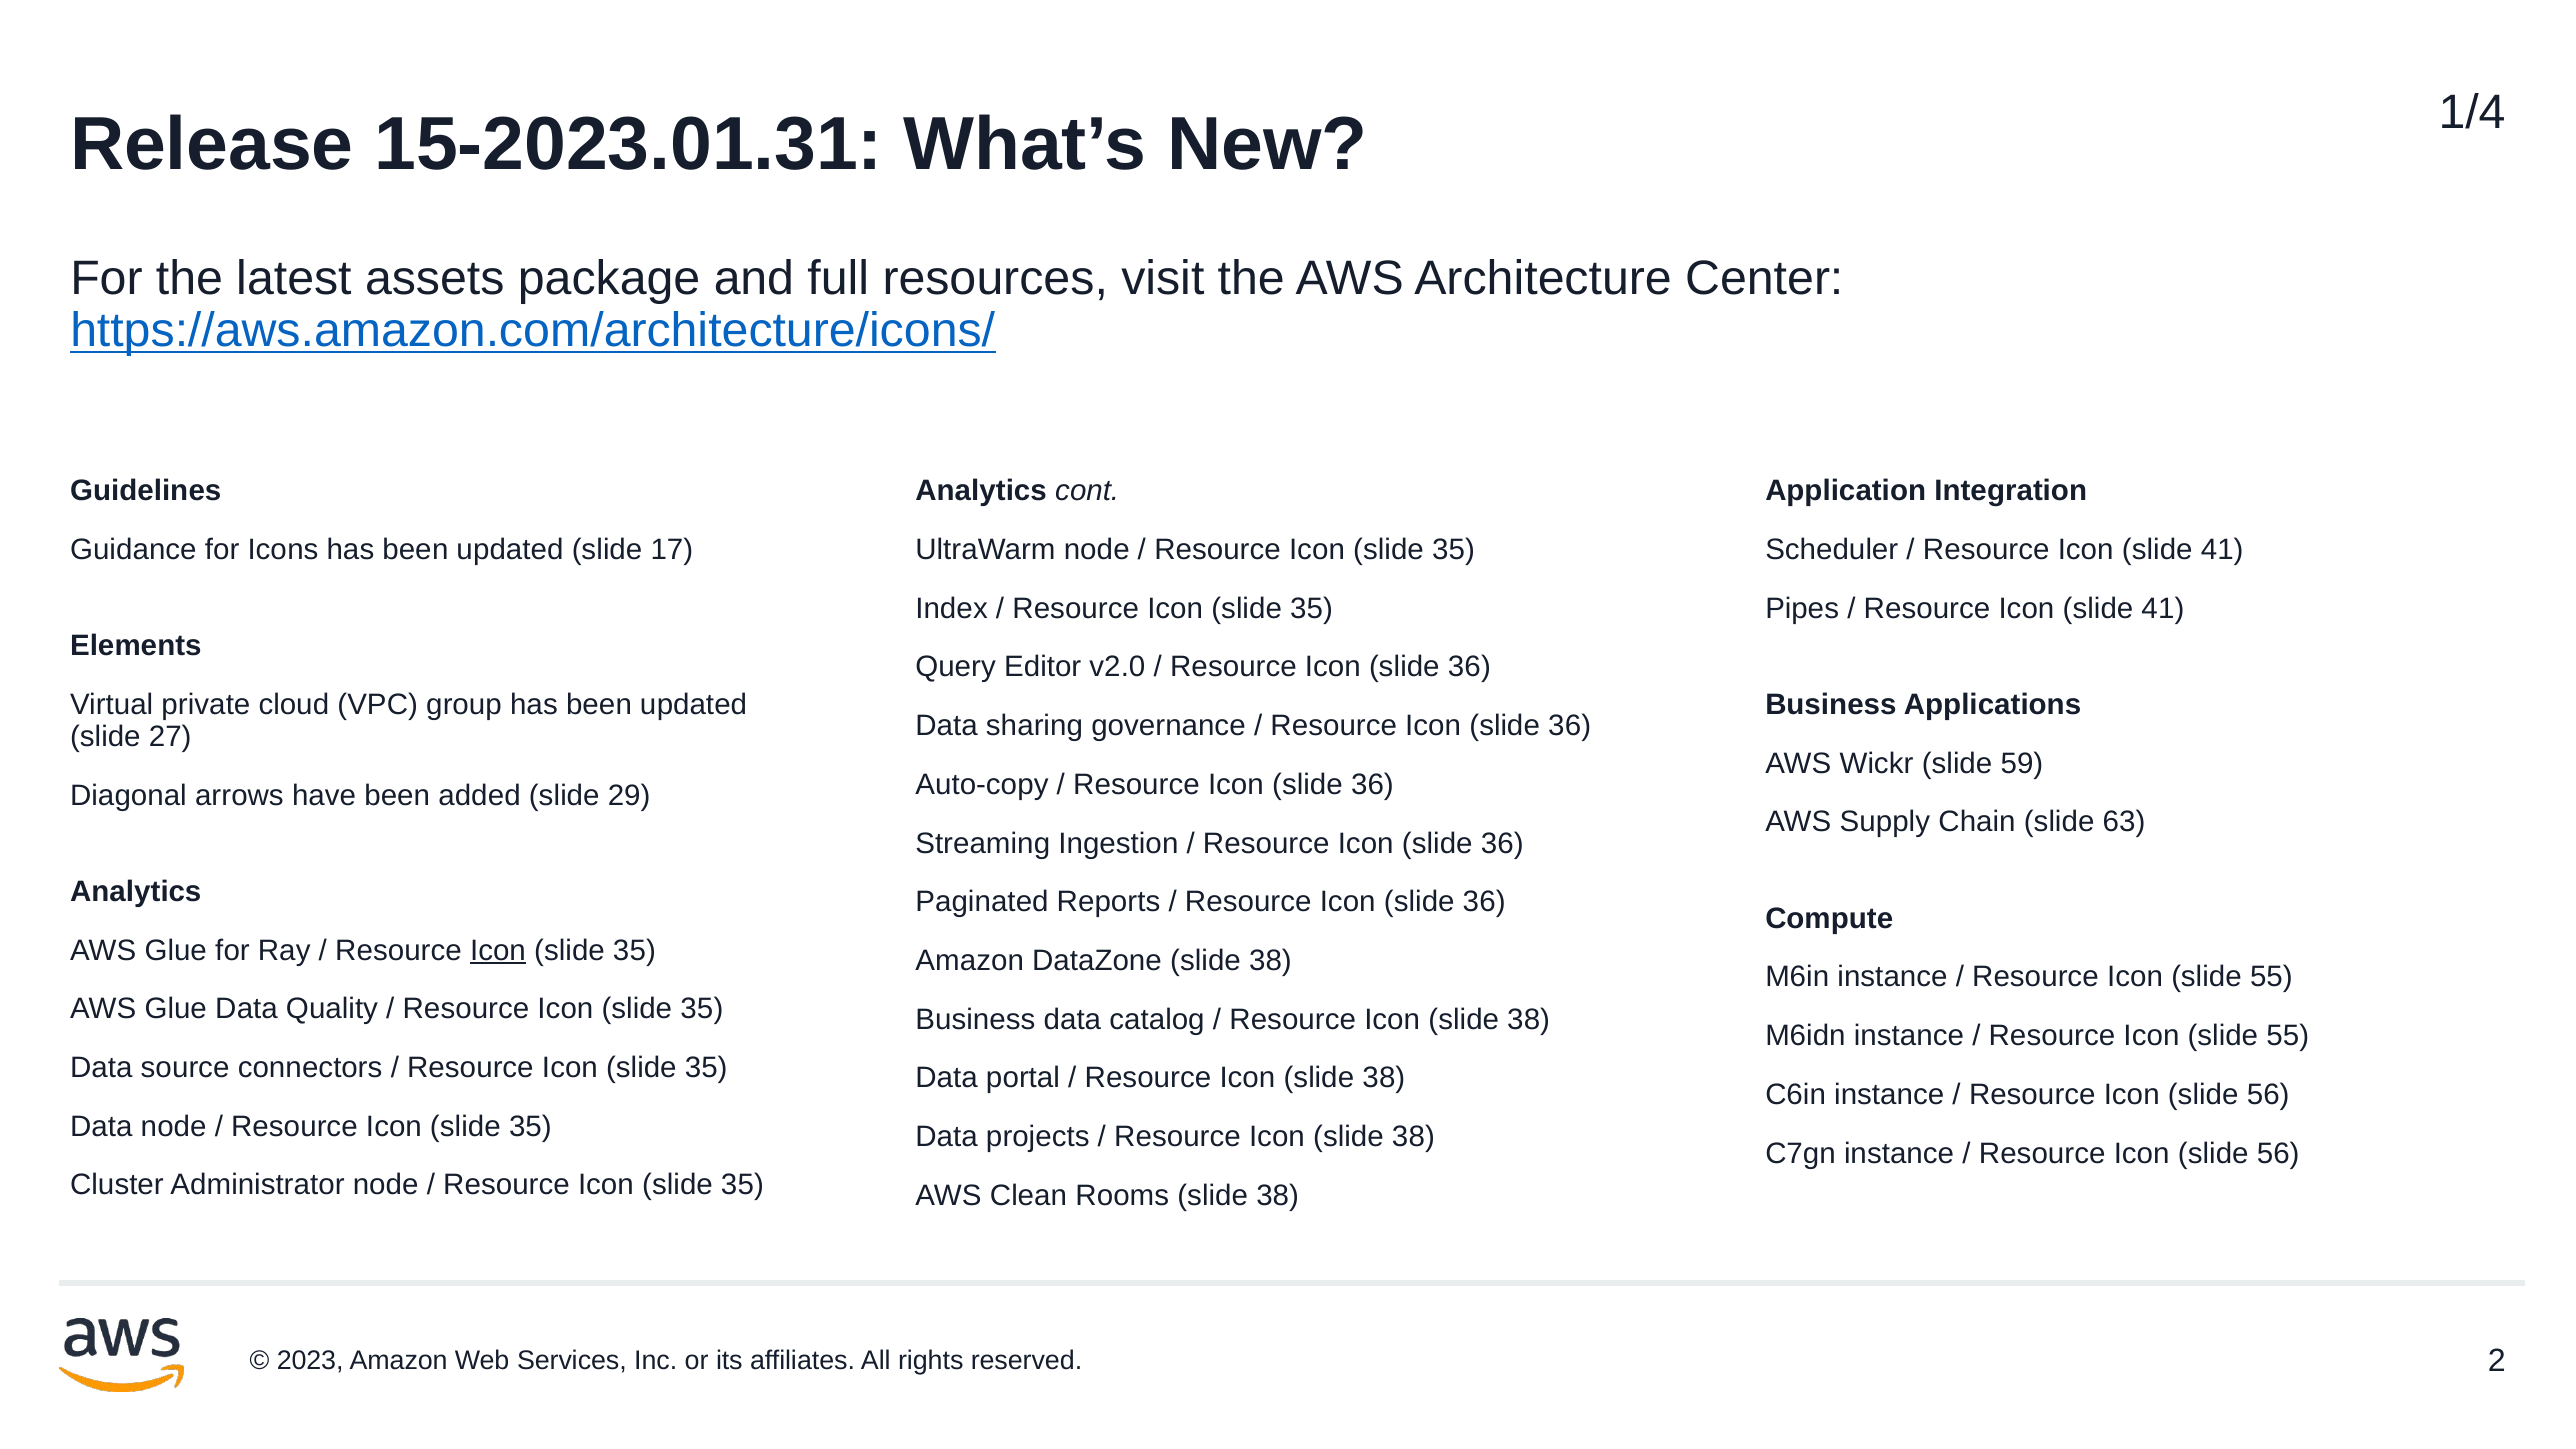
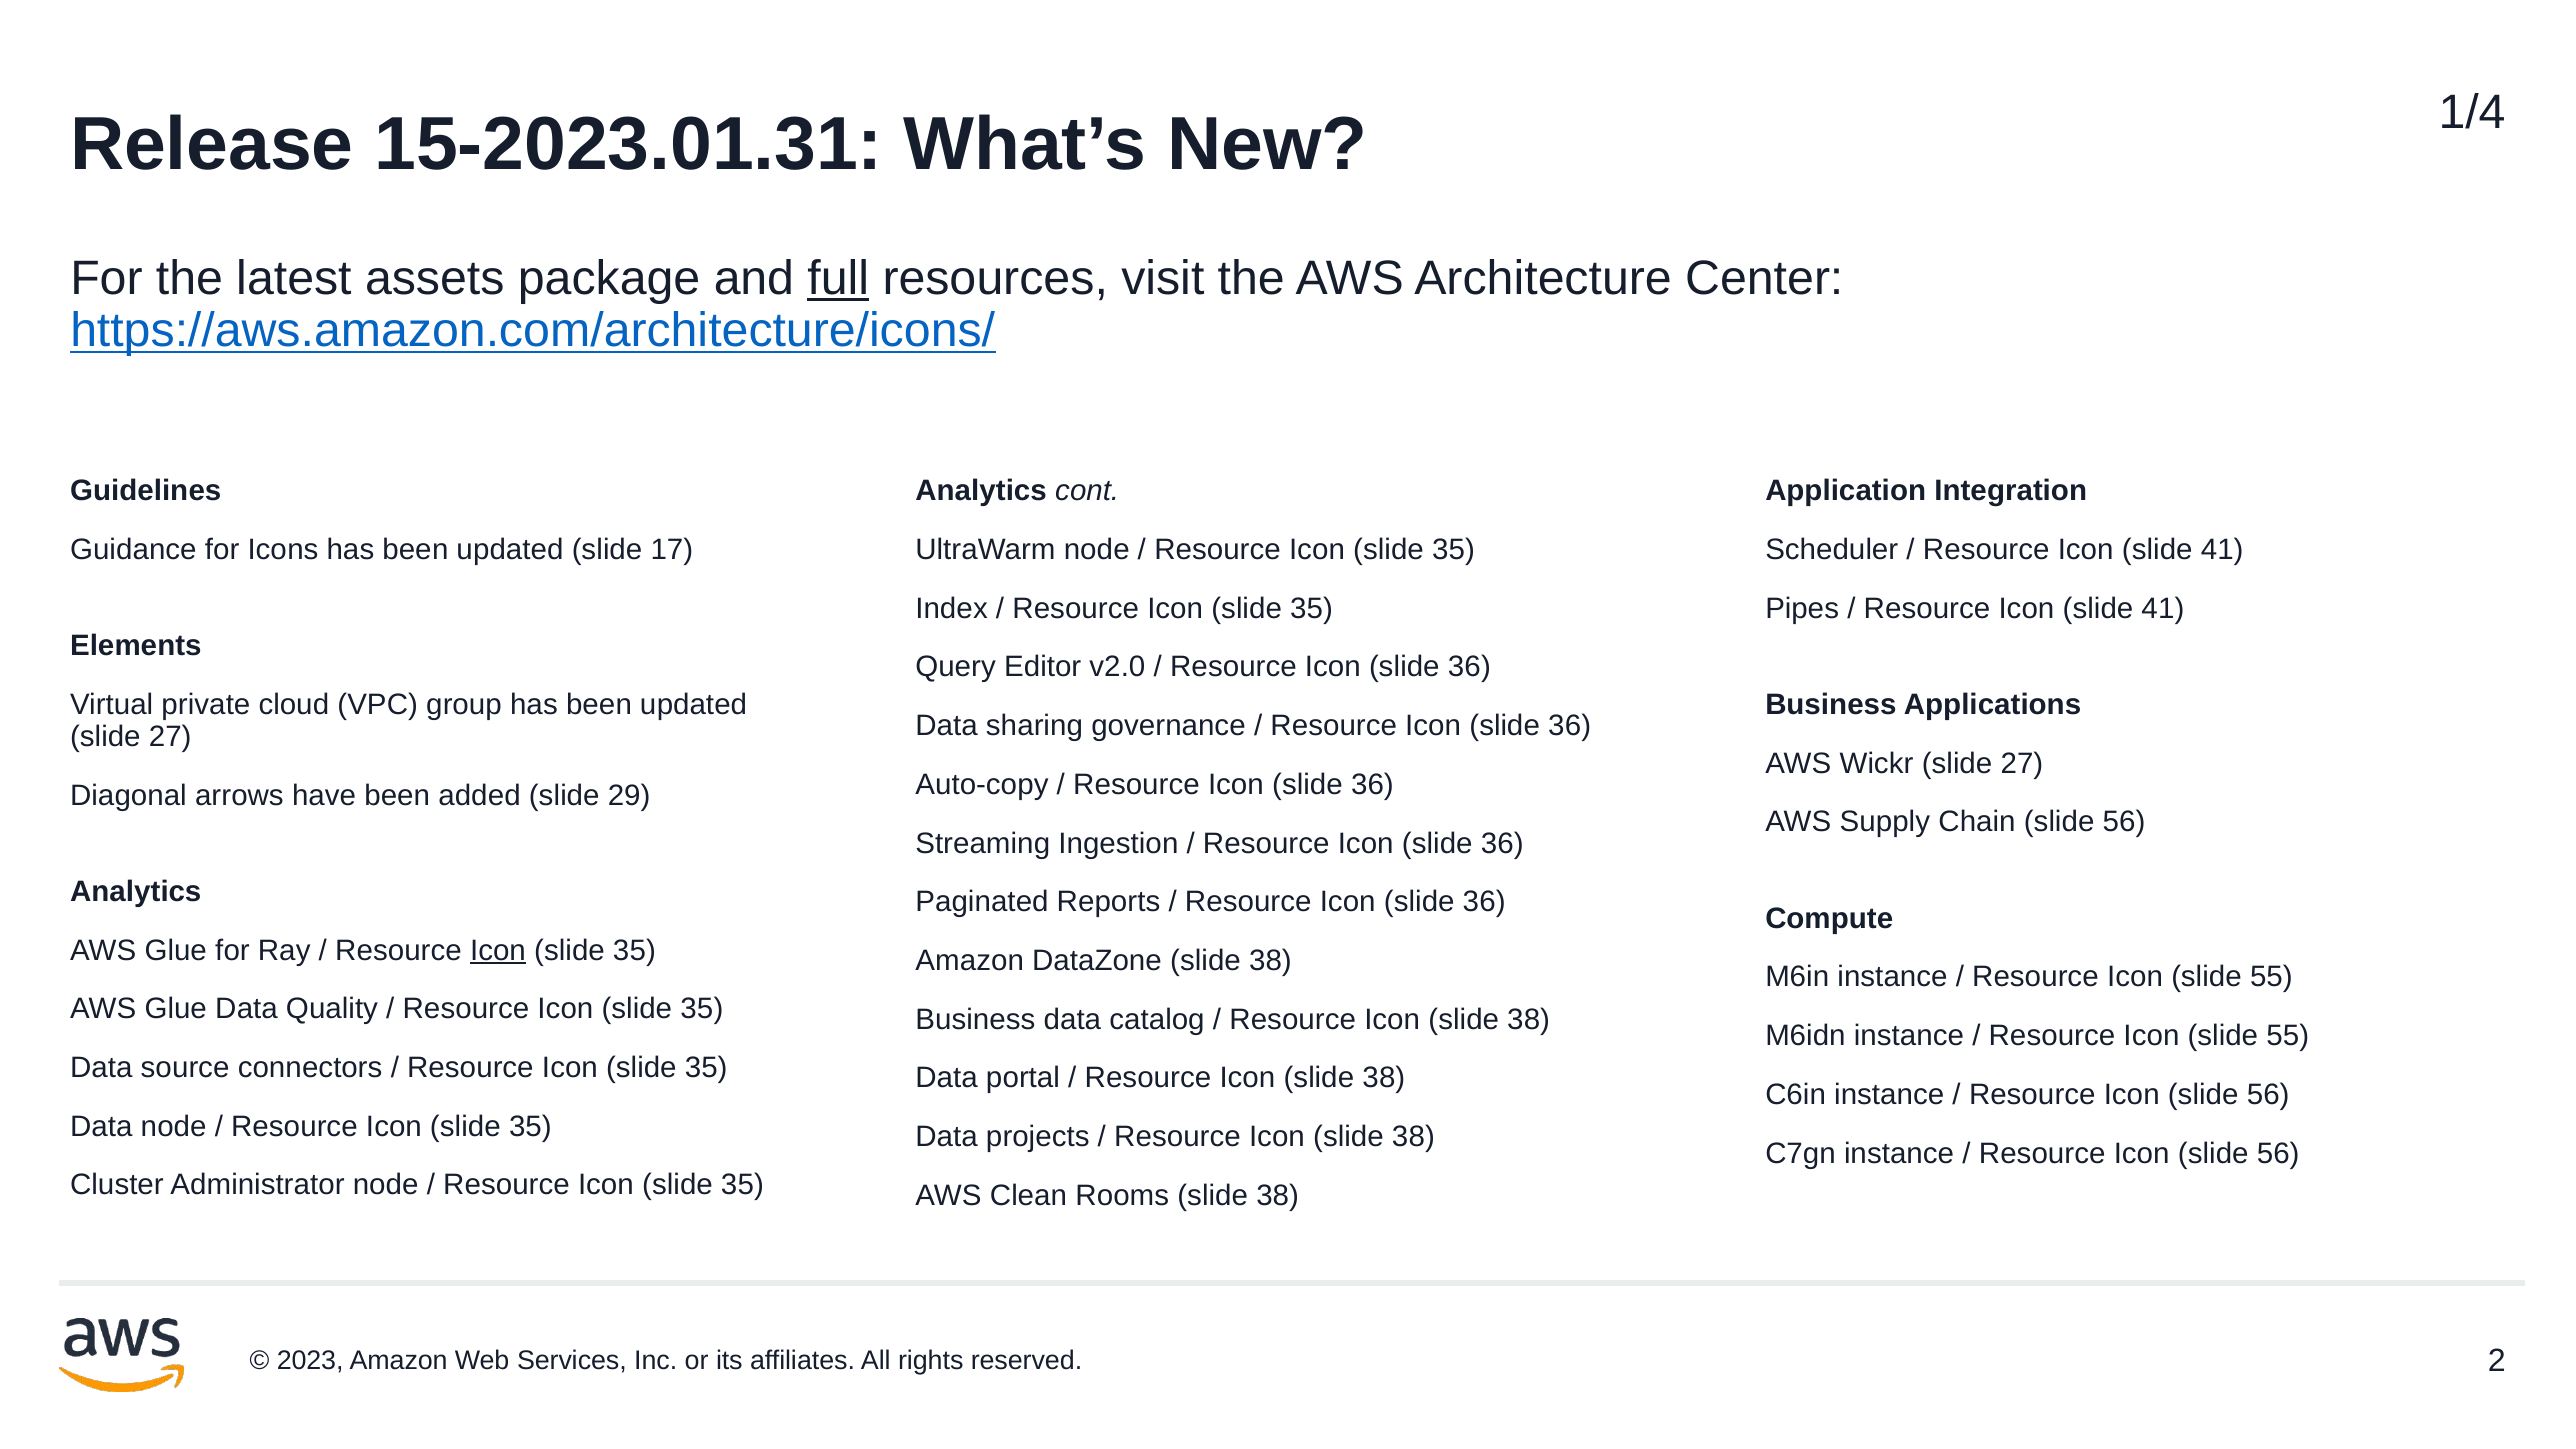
full underline: none -> present
Wickr slide 59: 59 -> 27
Chain slide 63: 63 -> 56
